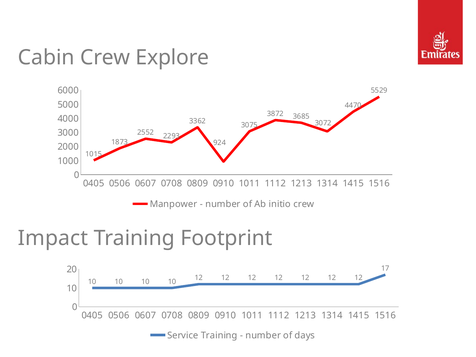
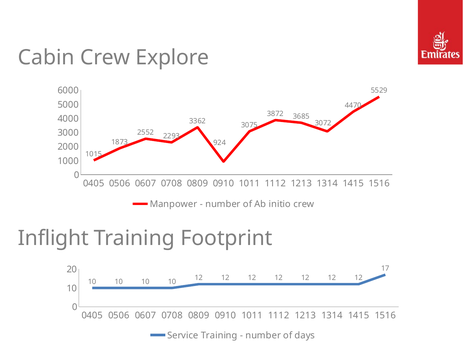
Impact: Impact -> Inflight
